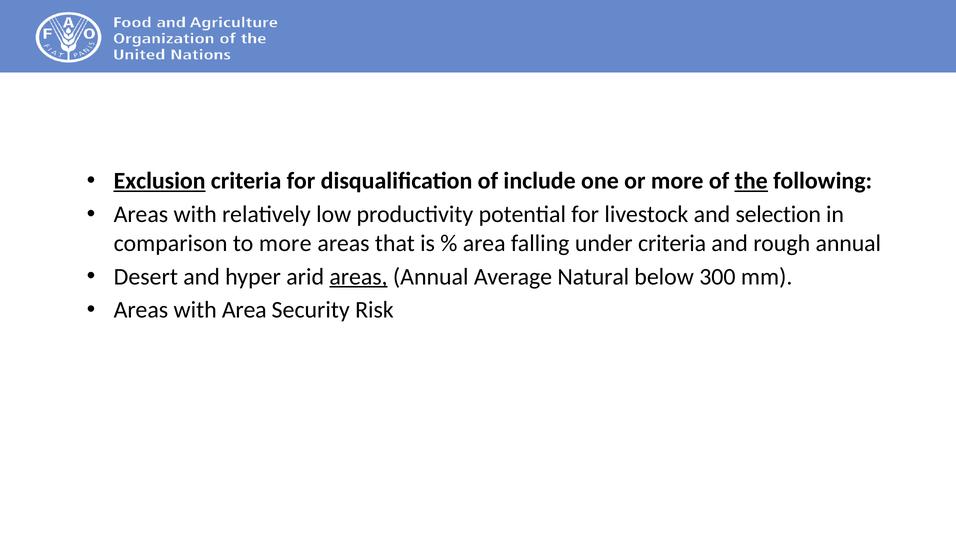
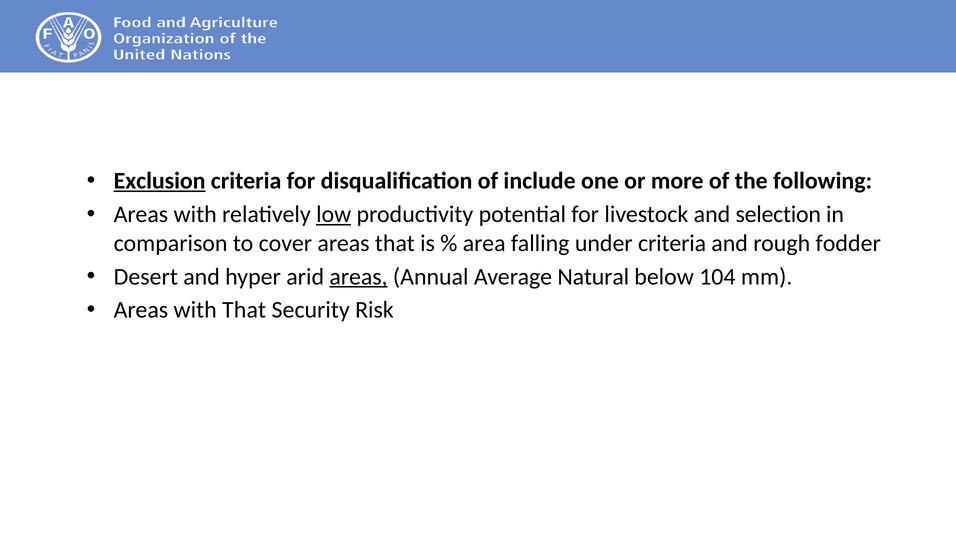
the underline: present -> none
low underline: none -> present
to more: more -> cover
rough annual: annual -> fodder
300: 300 -> 104
with Area: Area -> That
